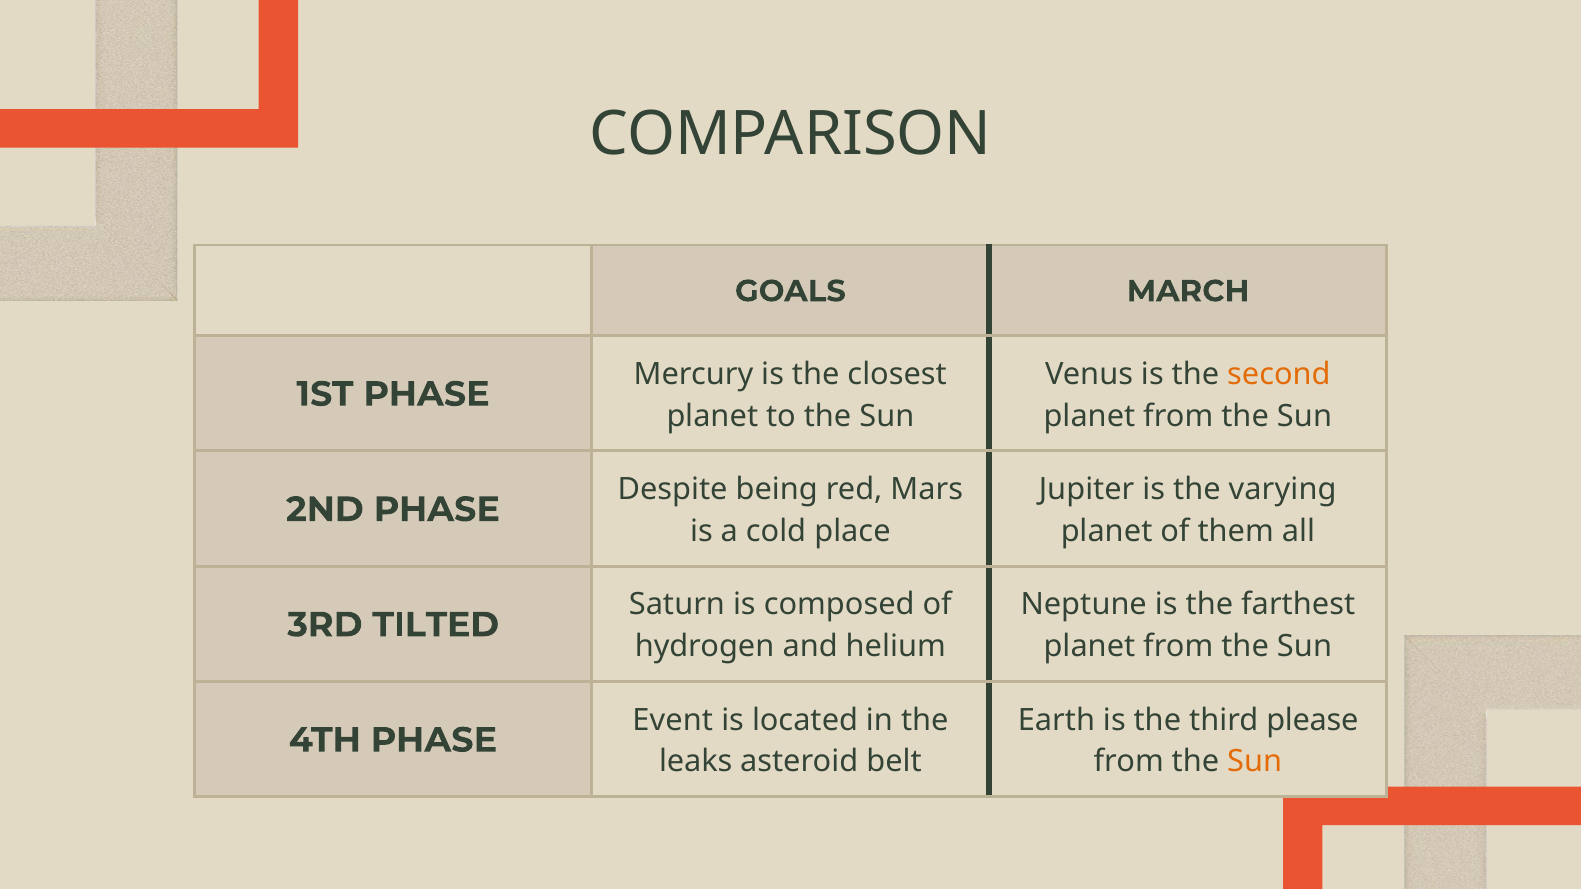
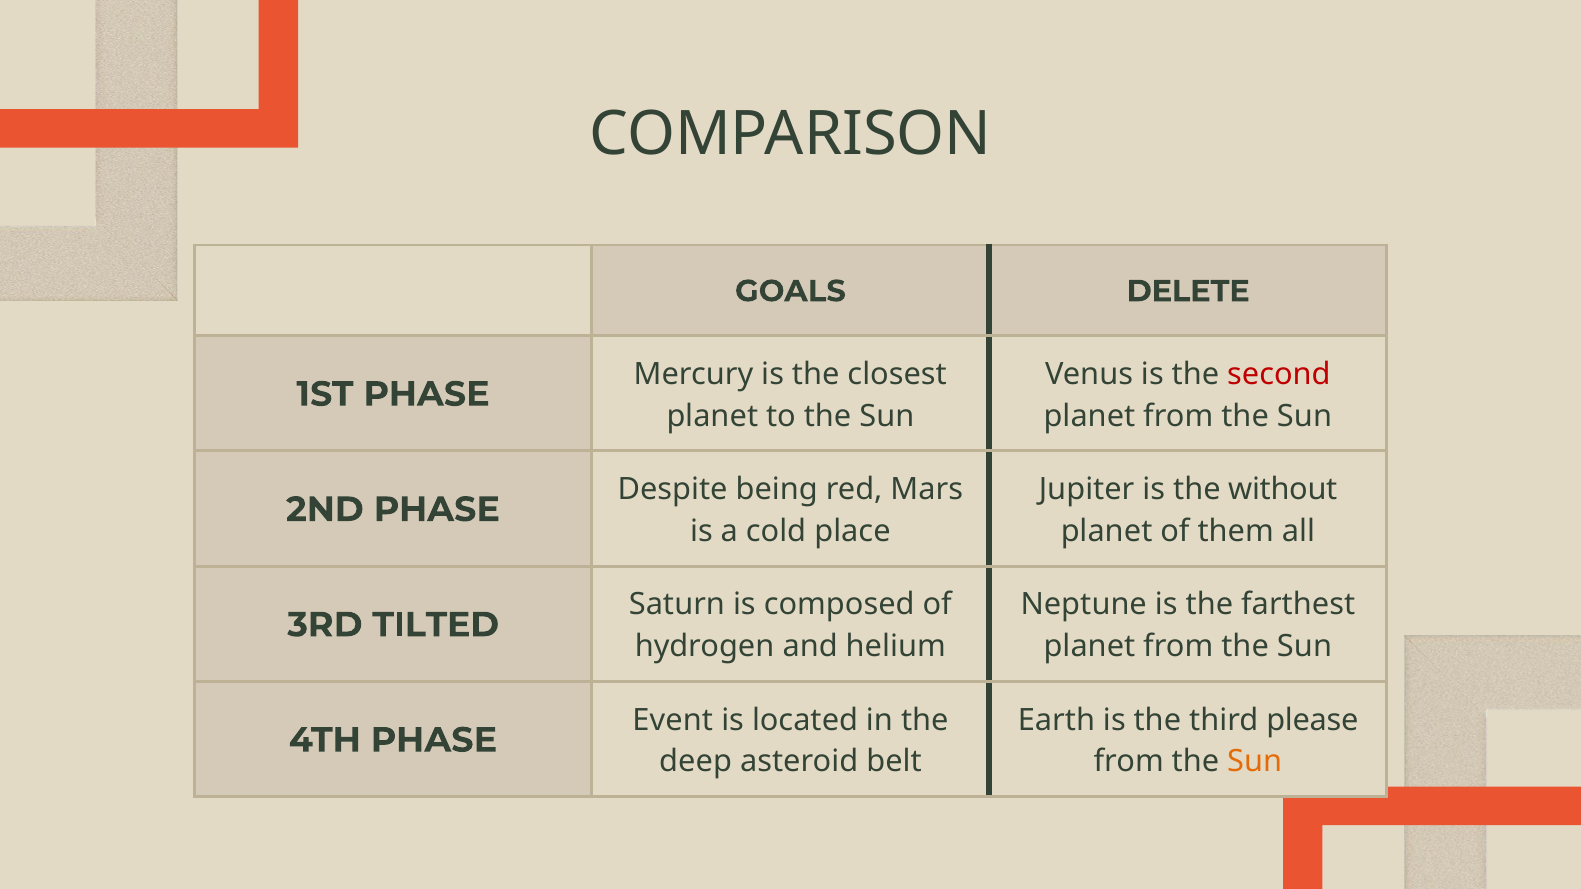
MARCH: MARCH -> DELETE
second colour: orange -> red
varying: varying -> without
leaks: leaks -> deep
